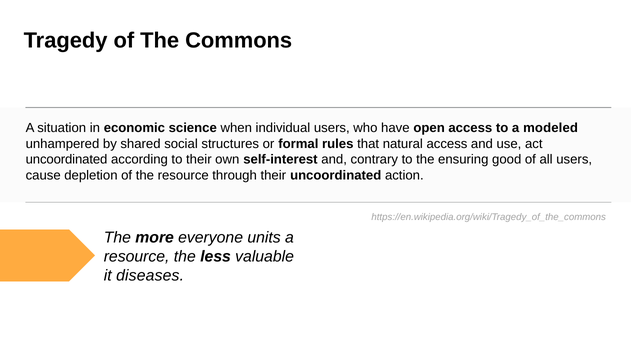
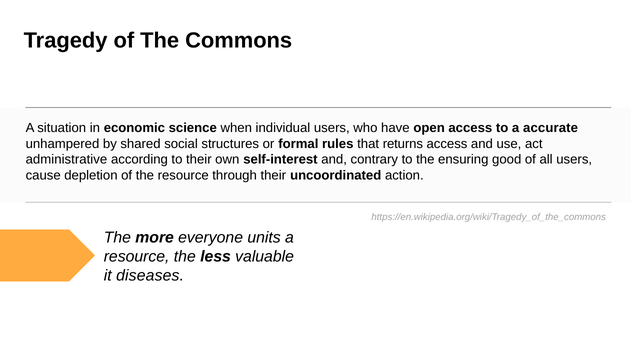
modeled: modeled -> accurate
natural: natural -> returns
uncoordinated at (67, 159): uncoordinated -> administrative
